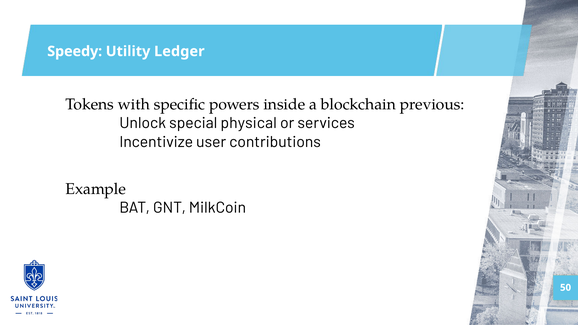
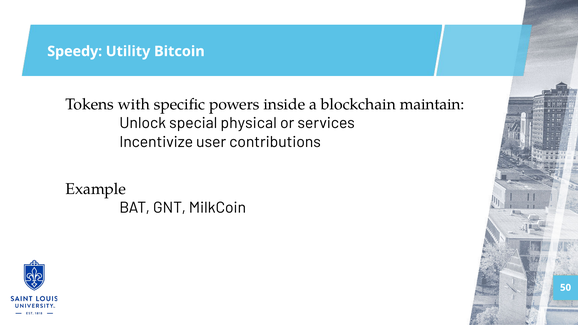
Ledger: Ledger -> Bitcoin
previous: previous -> maintain
